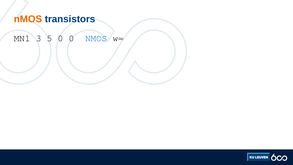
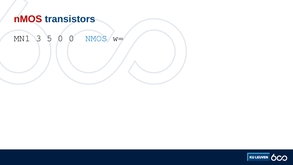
nMOS at (28, 19) colour: orange -> red
